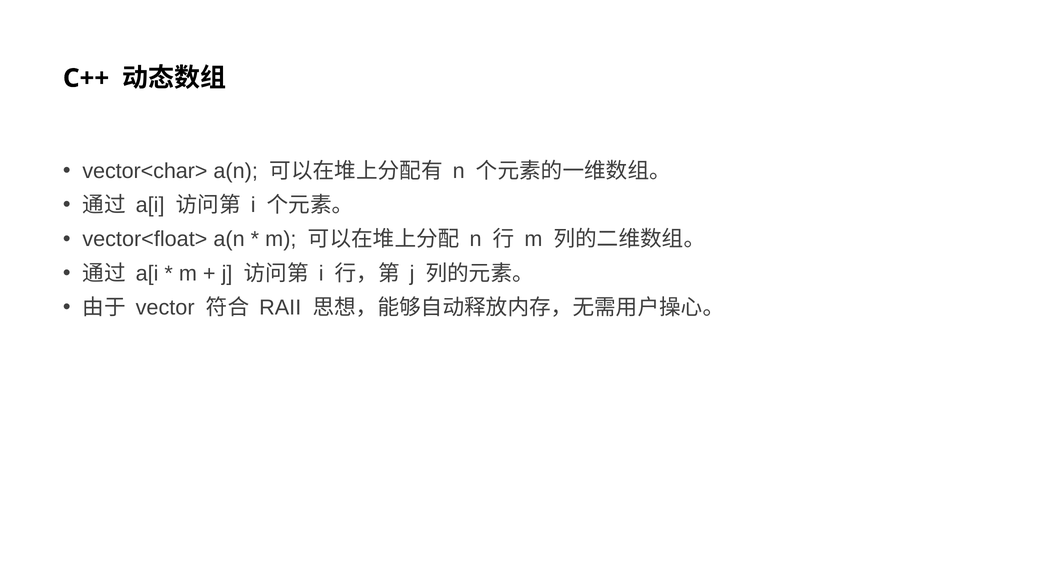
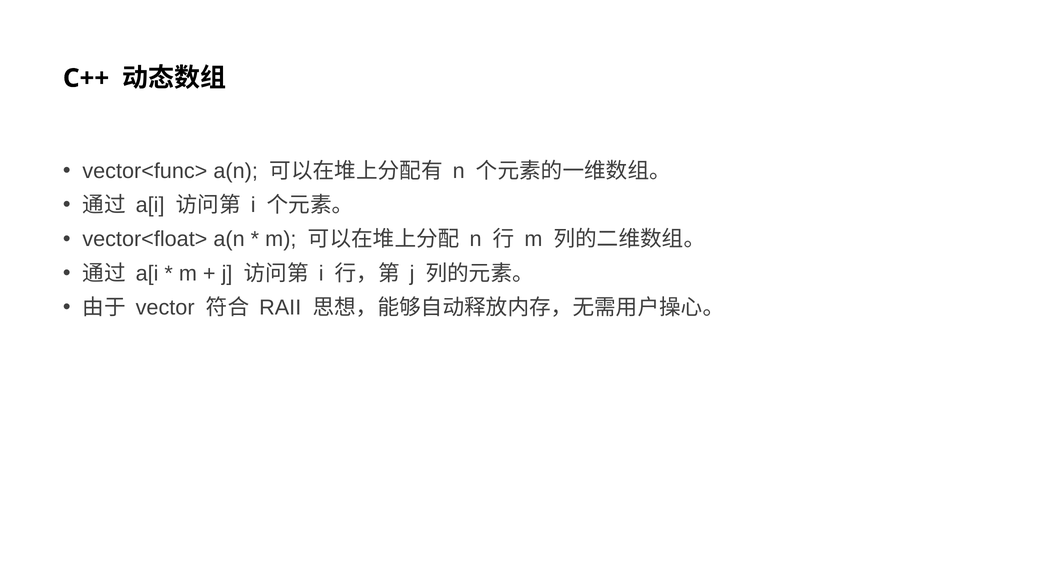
vector<char>: vector<char> -> vector<func>
